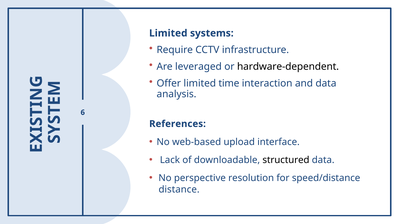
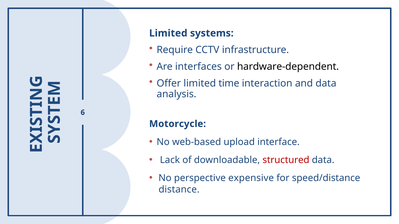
leveraged: leveraged -> interfaces
References: References -> Motorcycle
structured colour: black -> red
resolution: resolution -> expensive
